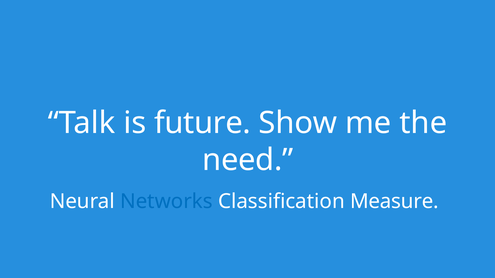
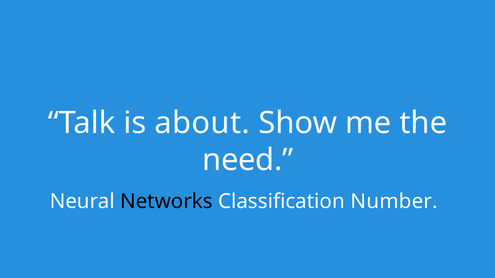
future: future -> about
Networks colour: blue -> black
Measure: Measure -> Number
